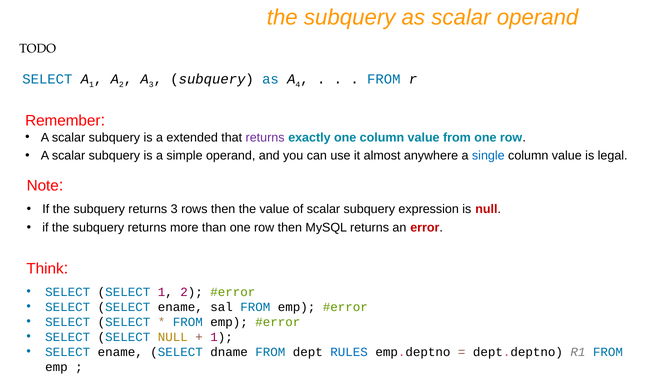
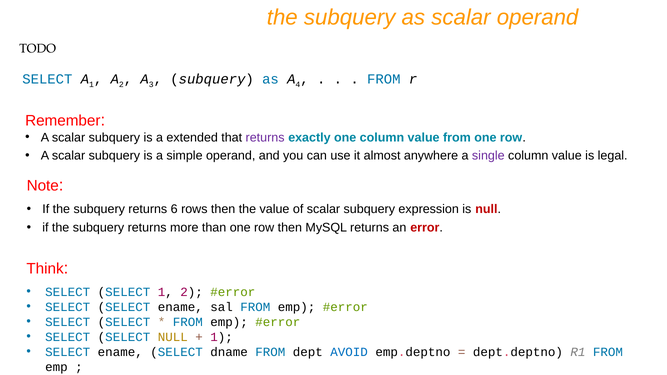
single colour: blue -> purple
returns 3: 3 -> 6
RULES: RULES -> AVOID
